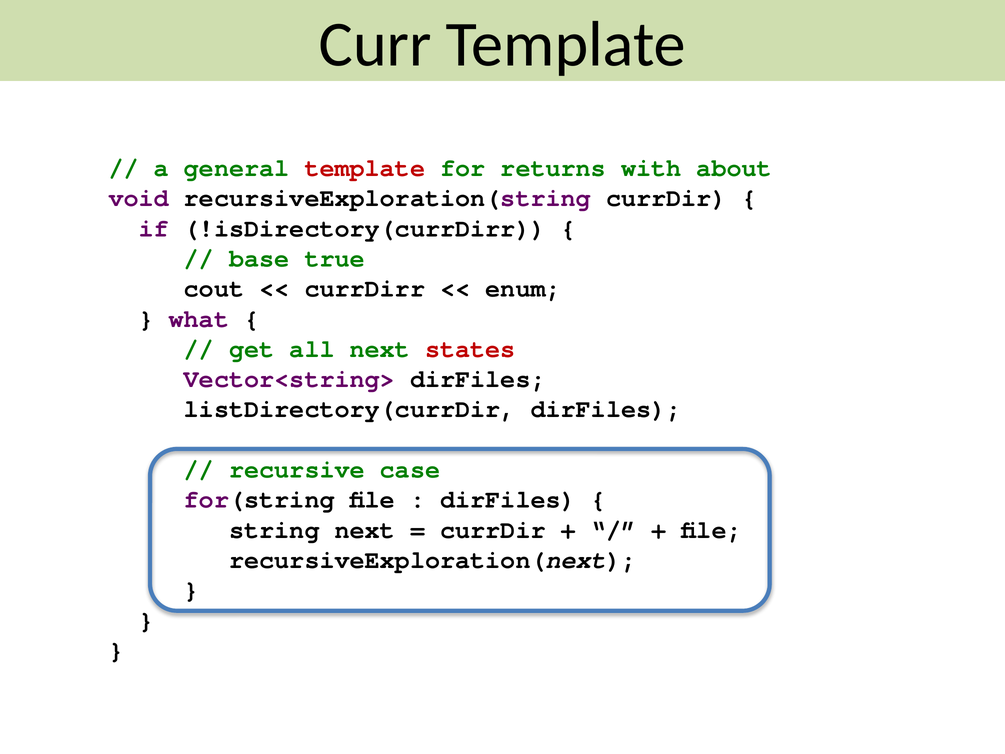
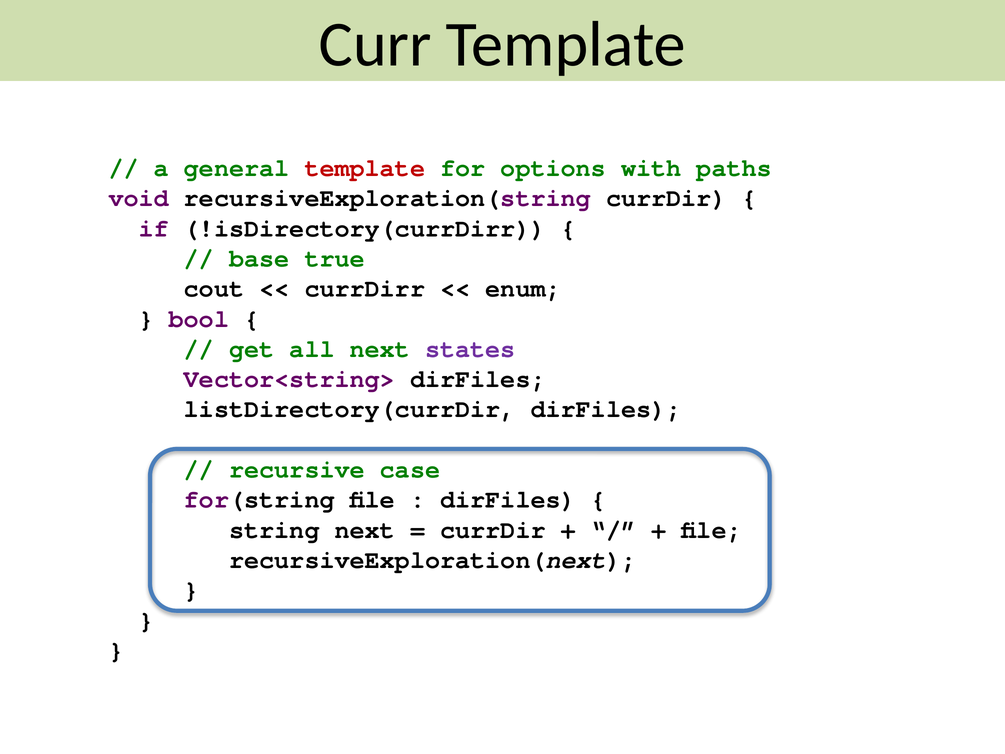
returns: returns -> options
about: about -> paths
what: what -> bool
states colour: red -> purple
